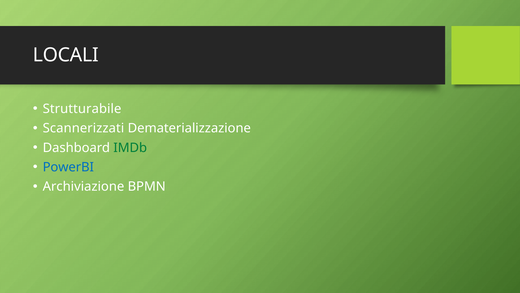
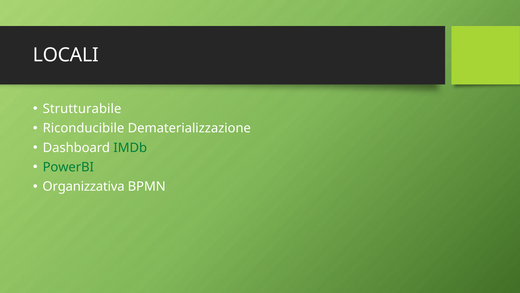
Scannerizzati: Scannerizzati -> Riconducibile
PowerBI colour: blue -> green
Archiviazione: Archiviazione -> Organizzativa
